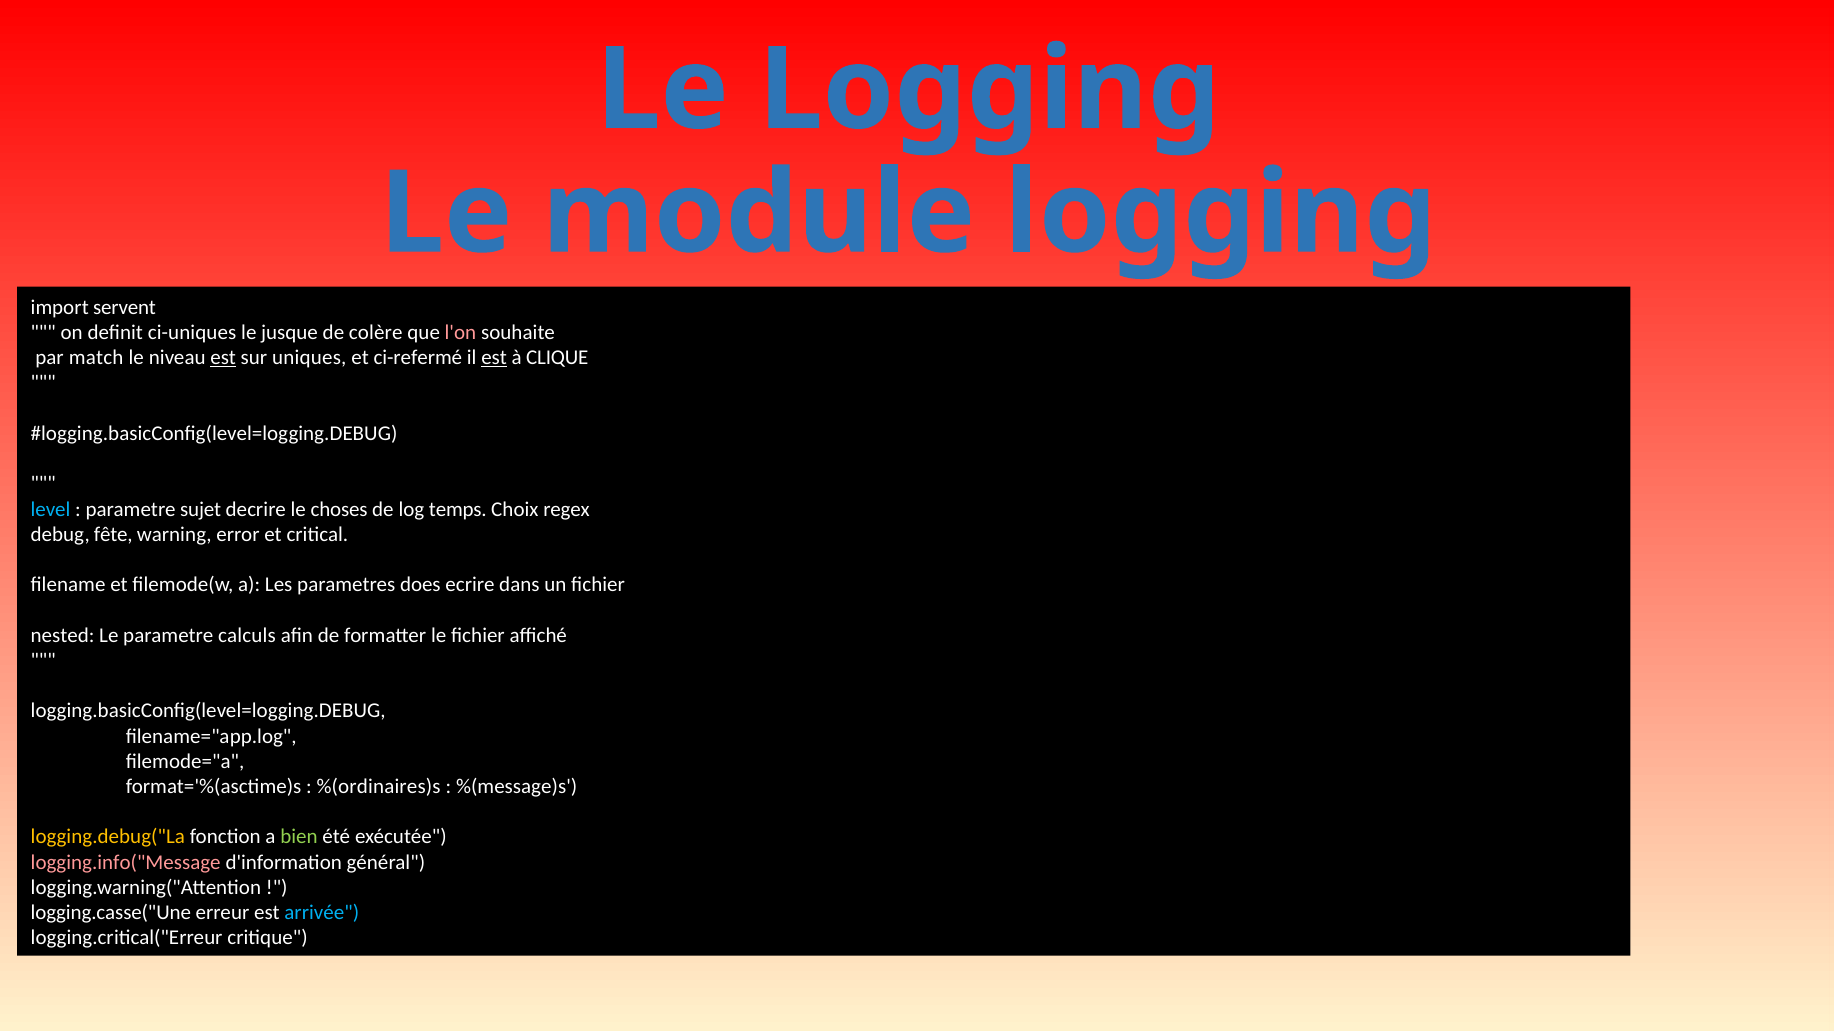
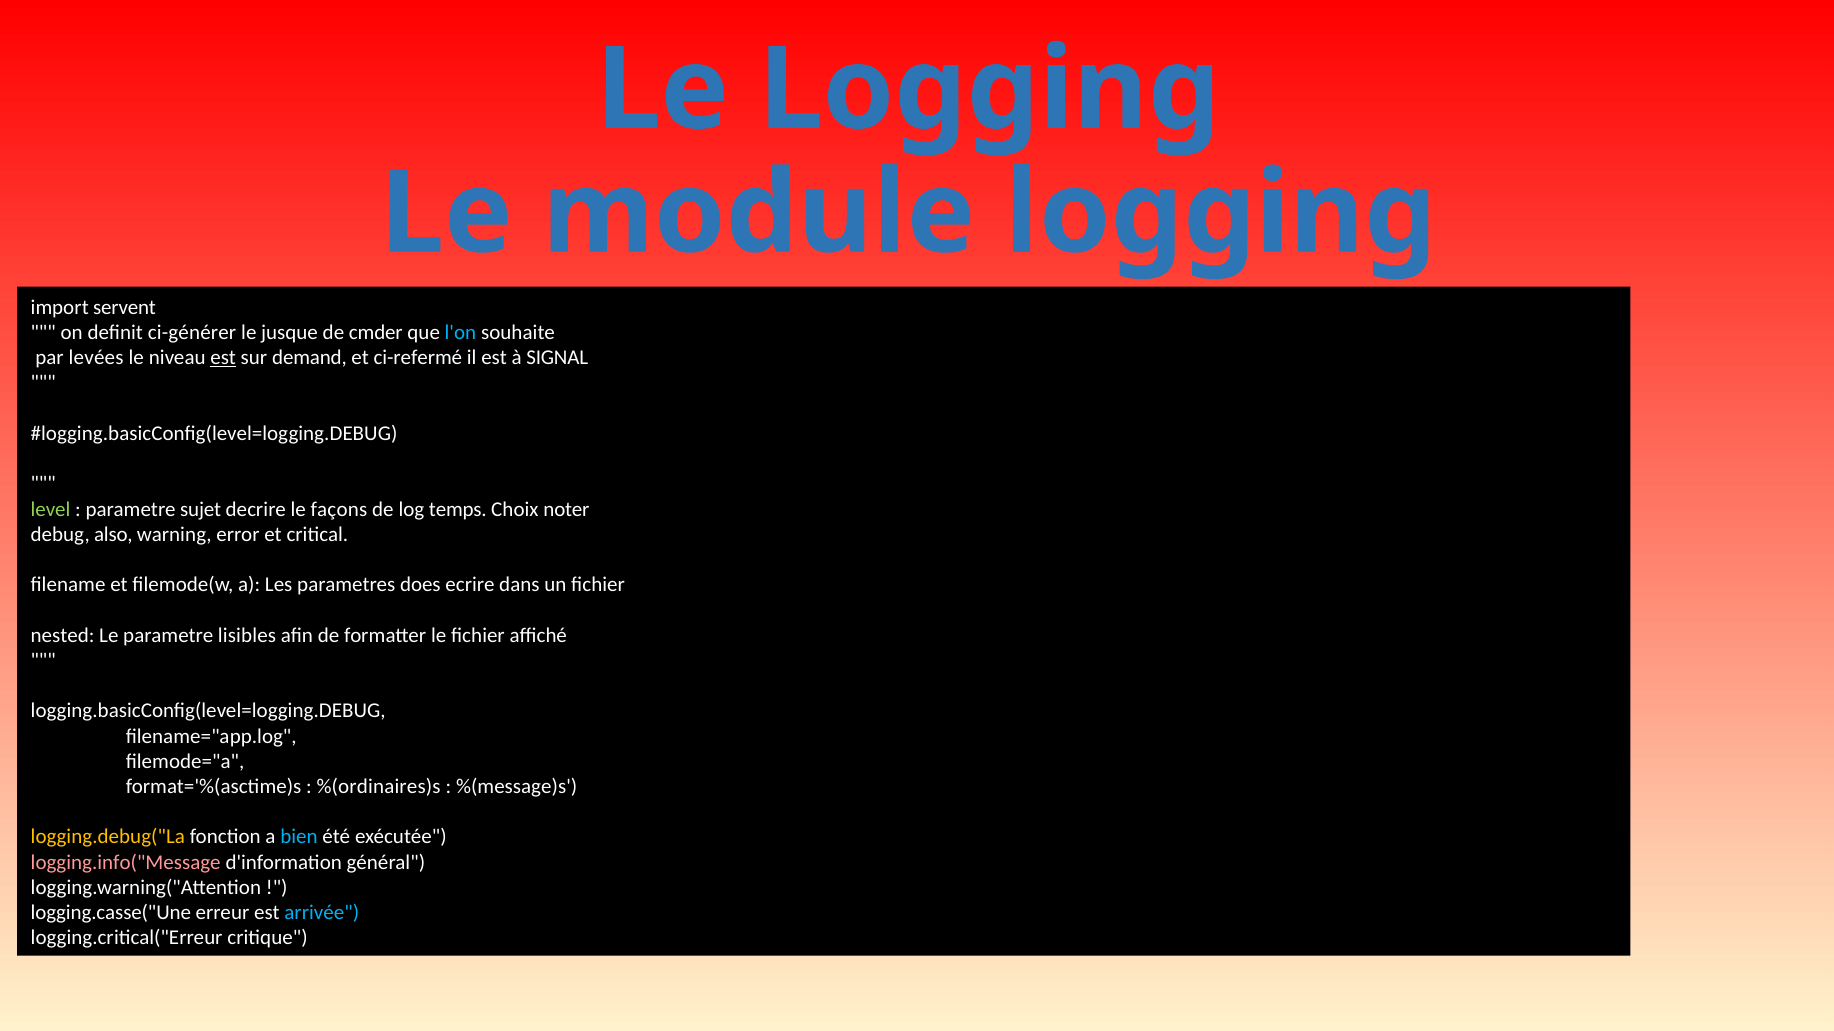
ci-uniques: ci-uniques -> ci-générer
colère: colère -> cmder
l'on colour: pink -> light blue
match: match -> levées
uniques: uniques -> demand
est at (494, 358) underline: present -> none
CLIQUE: CLIQUE -> SIGNAL
level colour: light blue -> light green
choses: choses -> façons
regex: regex -> noter
fête: fête -> also
calculs: calculs -> lisibles
bien colour: light green -> light blue
